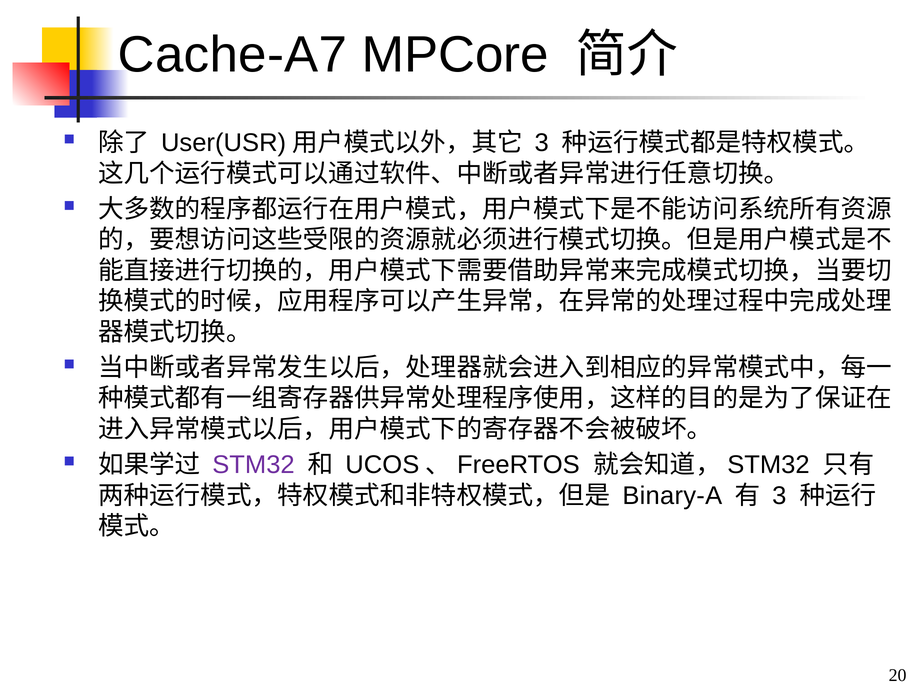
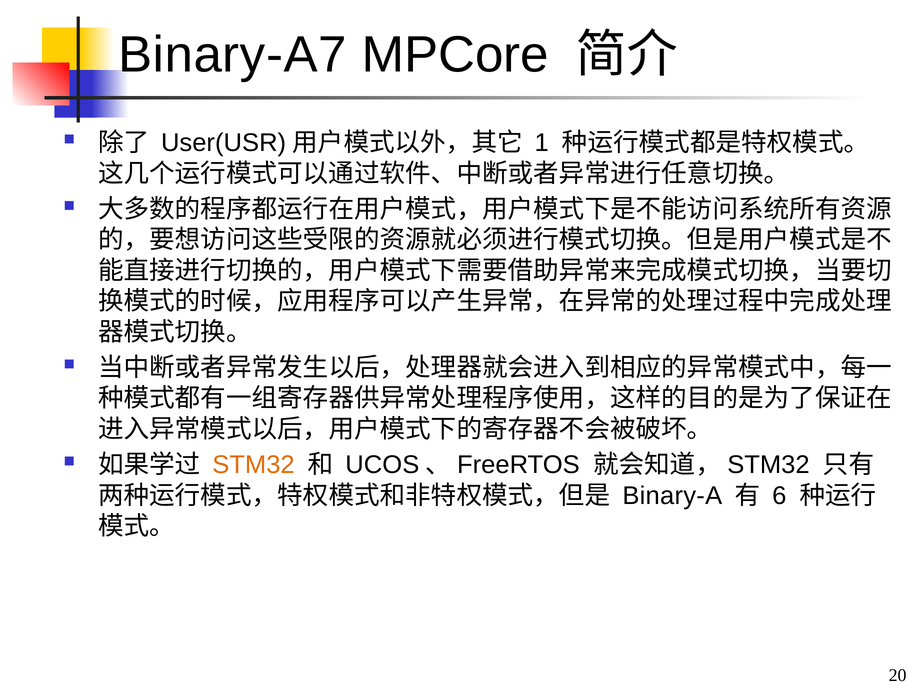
Cache-A7: Cache-A7 -> Binary-A7
3 at (542, 143): 3 -> 1
STM32 colour: purple -> orange
3 at (779, 496): 3 -> 6
